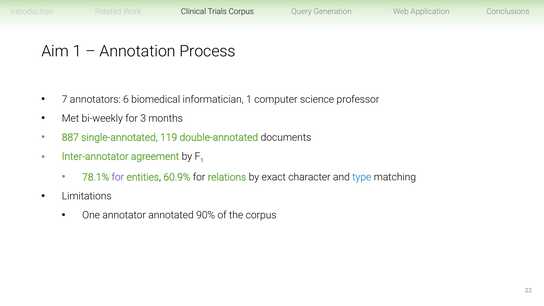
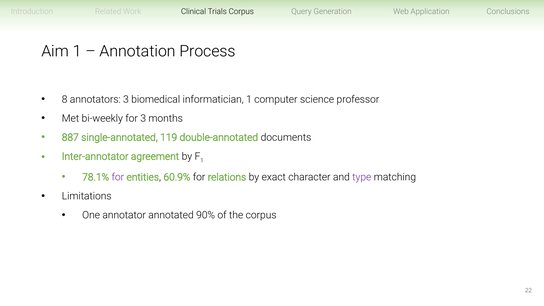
7: 7 -> 8
annotators 6: 6 -> 3
type colour: blue -> purple
